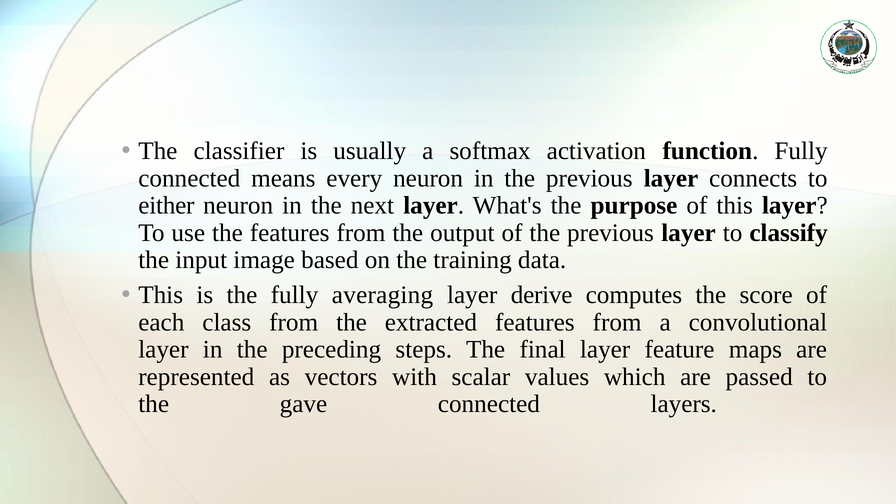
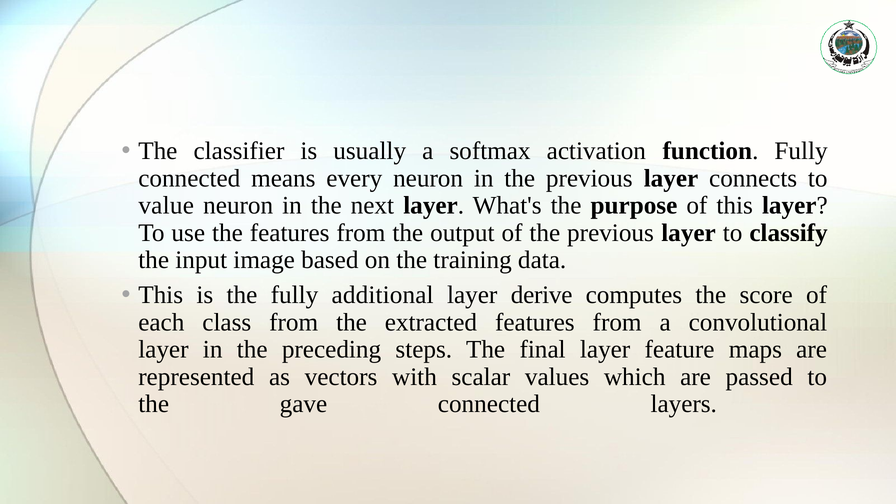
either: either -> value
averaging: averaging -> additional
